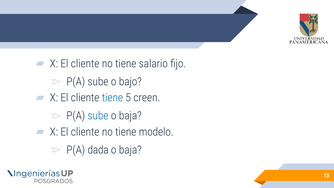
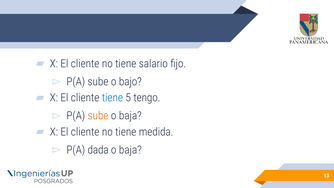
creen: creen -> tengo
sube at (98, 116) colour: blue -> orange
modelo: modelo -> medida
